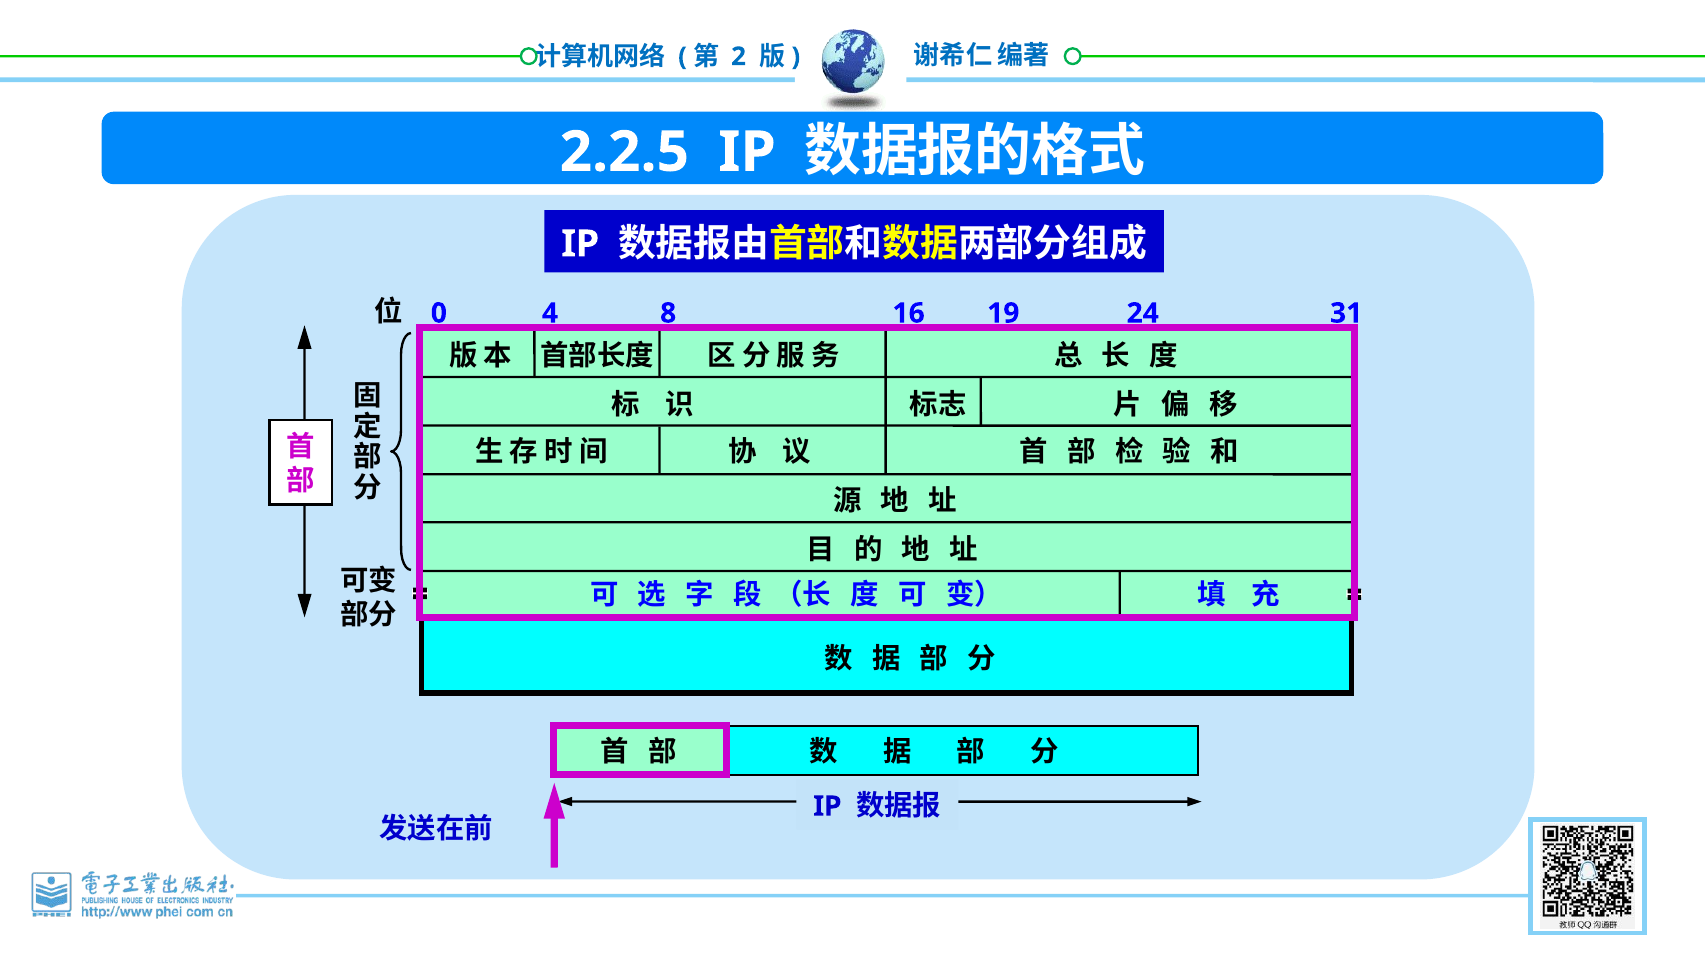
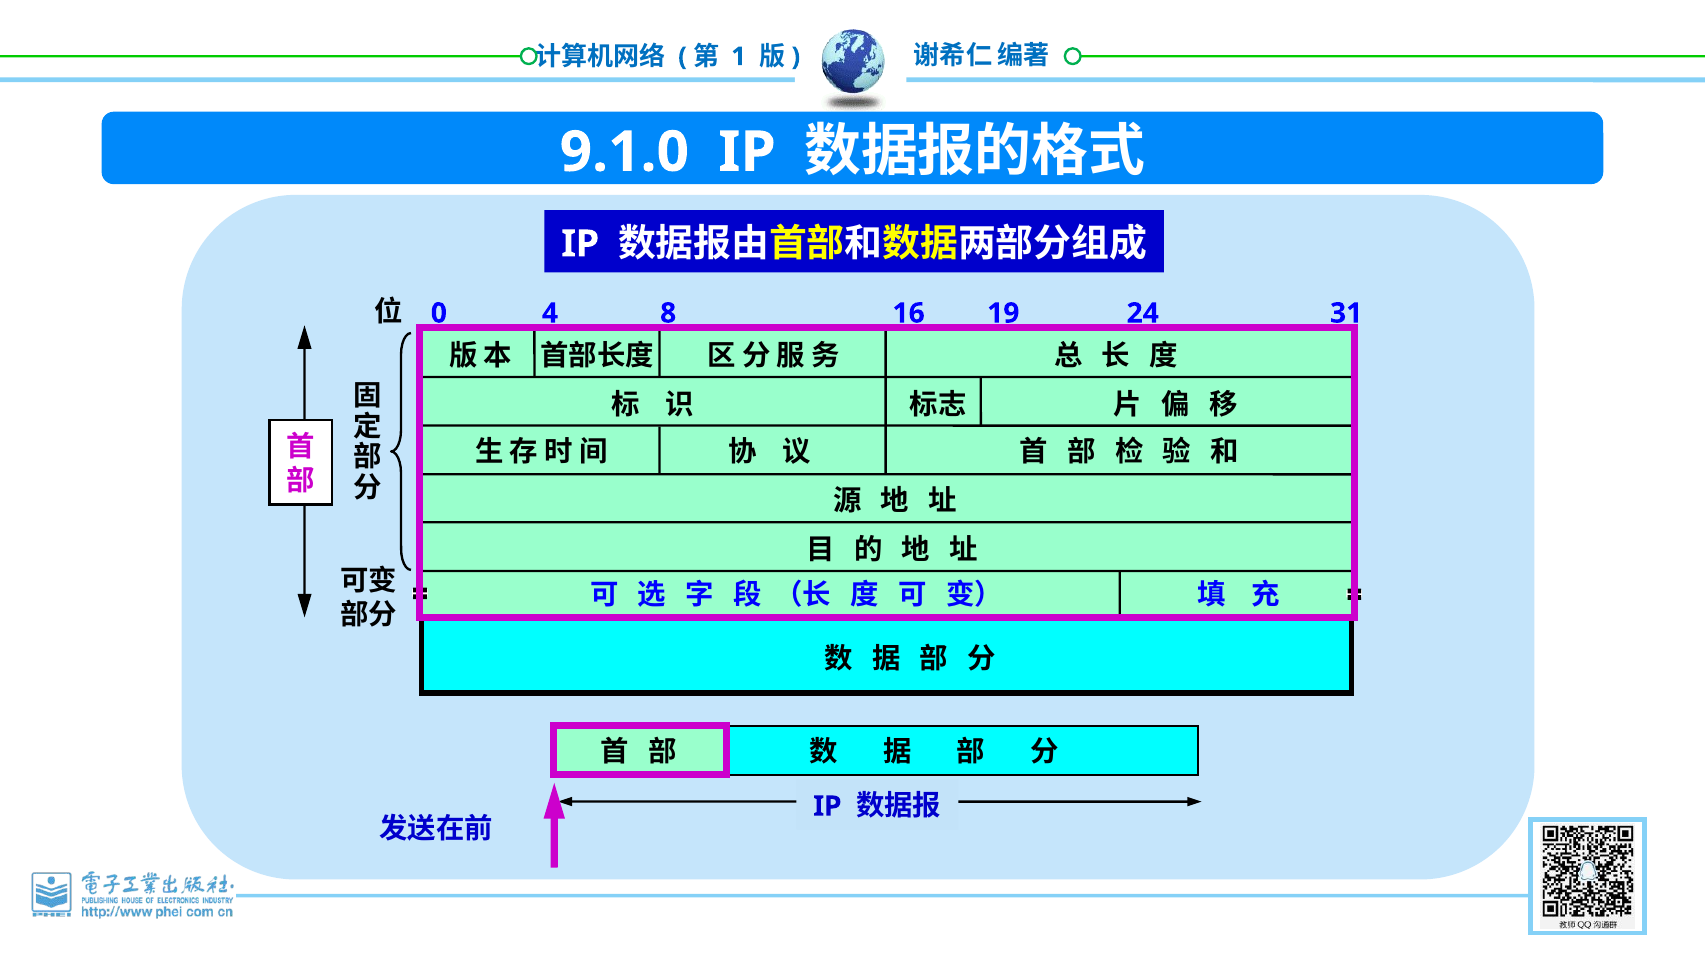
2: 2 -> 1
2.2.5: 2.2.5 -> 9.1.0
